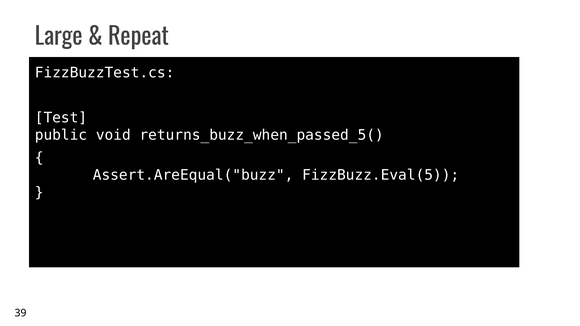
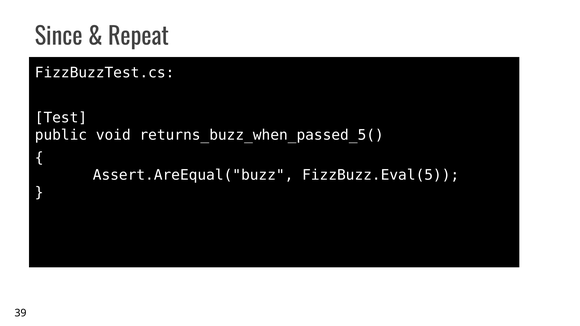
Large: Large -> Since
